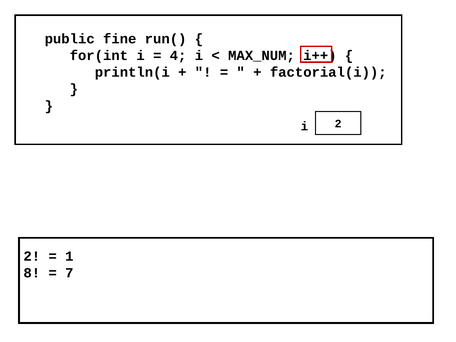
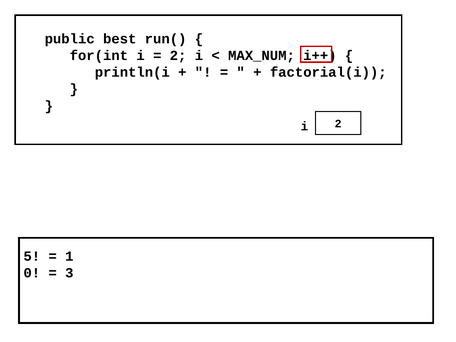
fine: fine -> best
4 at (178, 56): 4 -> 2
2 at (32, 256): 2 -> 5
8: 8 -> 0
7: 7 -> 3
